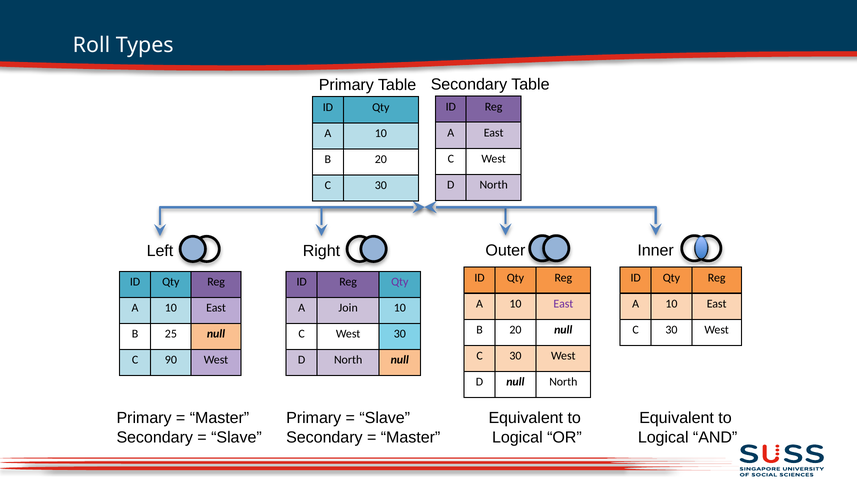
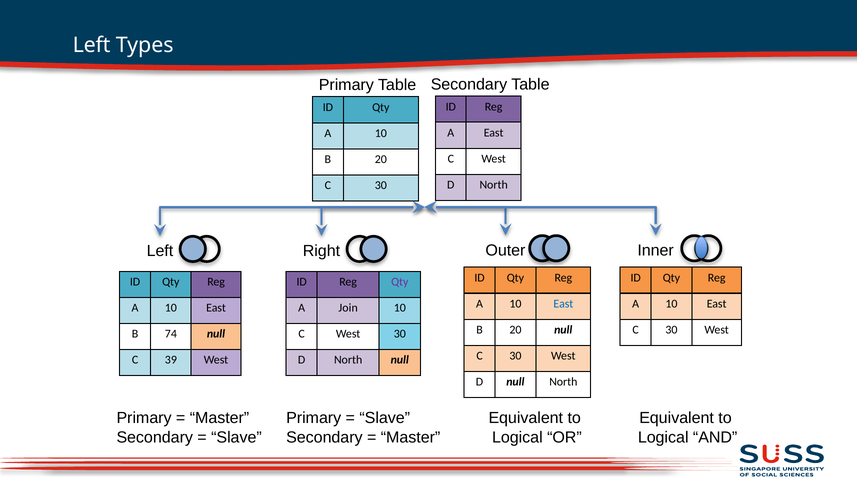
Roll at (91, 45): Roll -> Left
East at (563, 304) colour: purple -> blue
25: 25 -> 74
90: 90 -> 39
